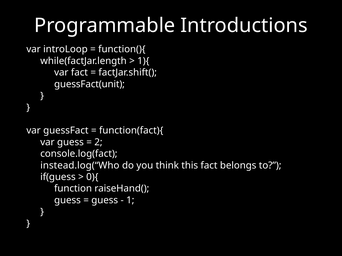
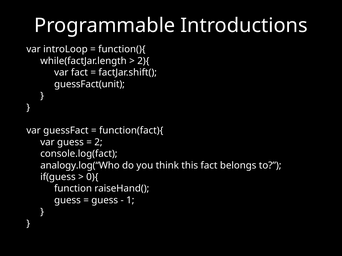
1){: 1){ -> 2){
instead.log(“Who: instead.log(“Who -> analogy.log(“Who
